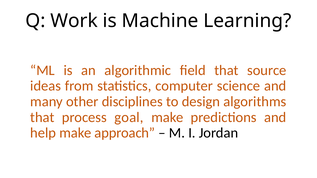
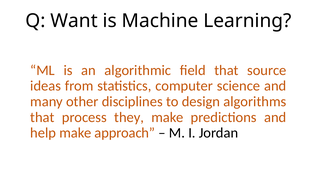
Work: Work -> Want
goal: goal -> they
